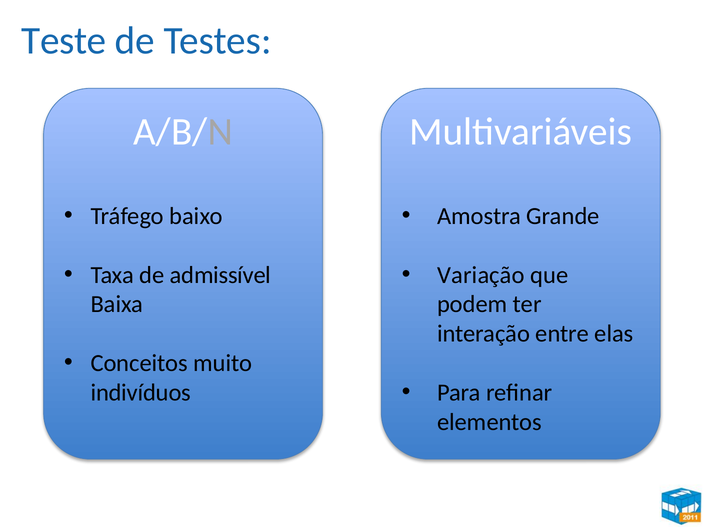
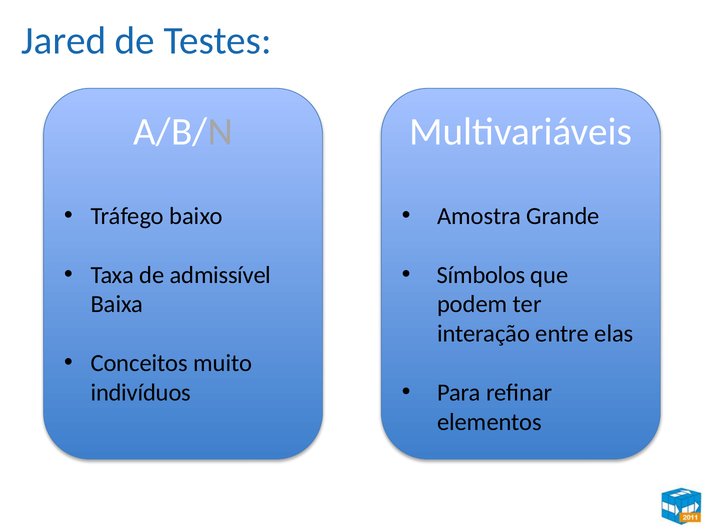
Teste: Teste -> Jared
Variação: Variação -> Símbolos
